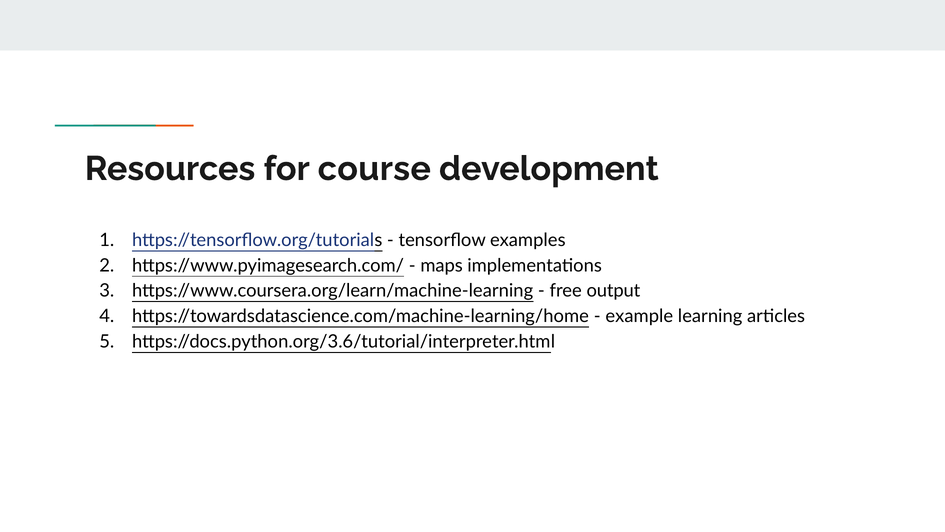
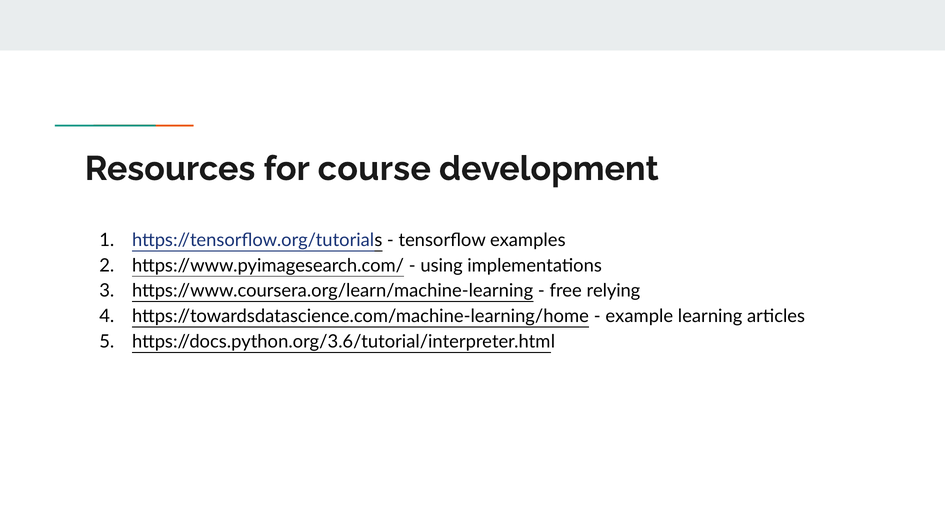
maps: maps -> using
output: output -> relying
